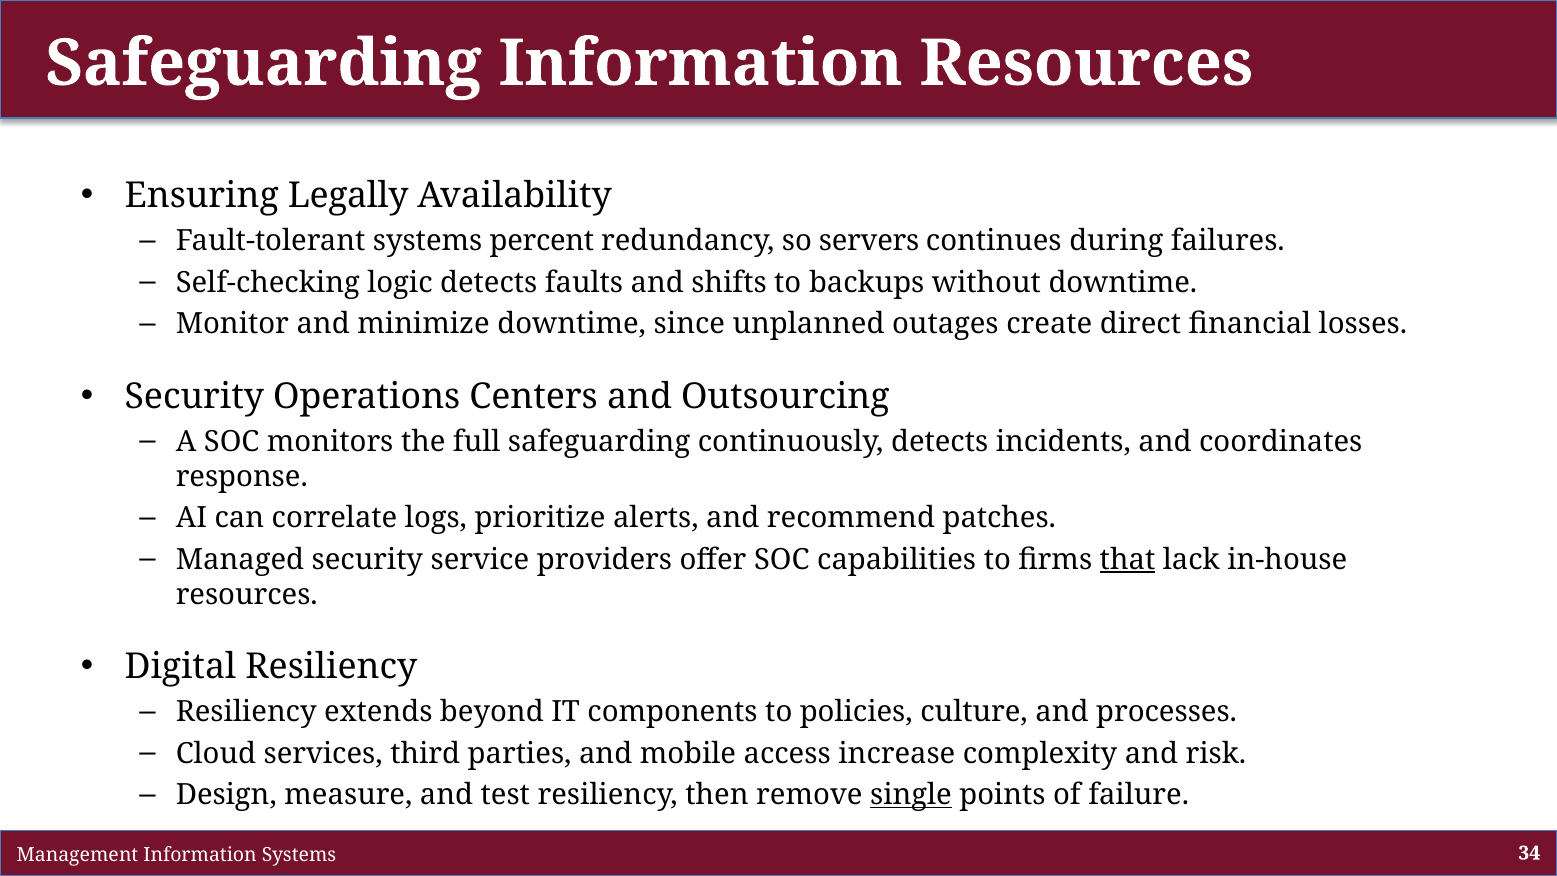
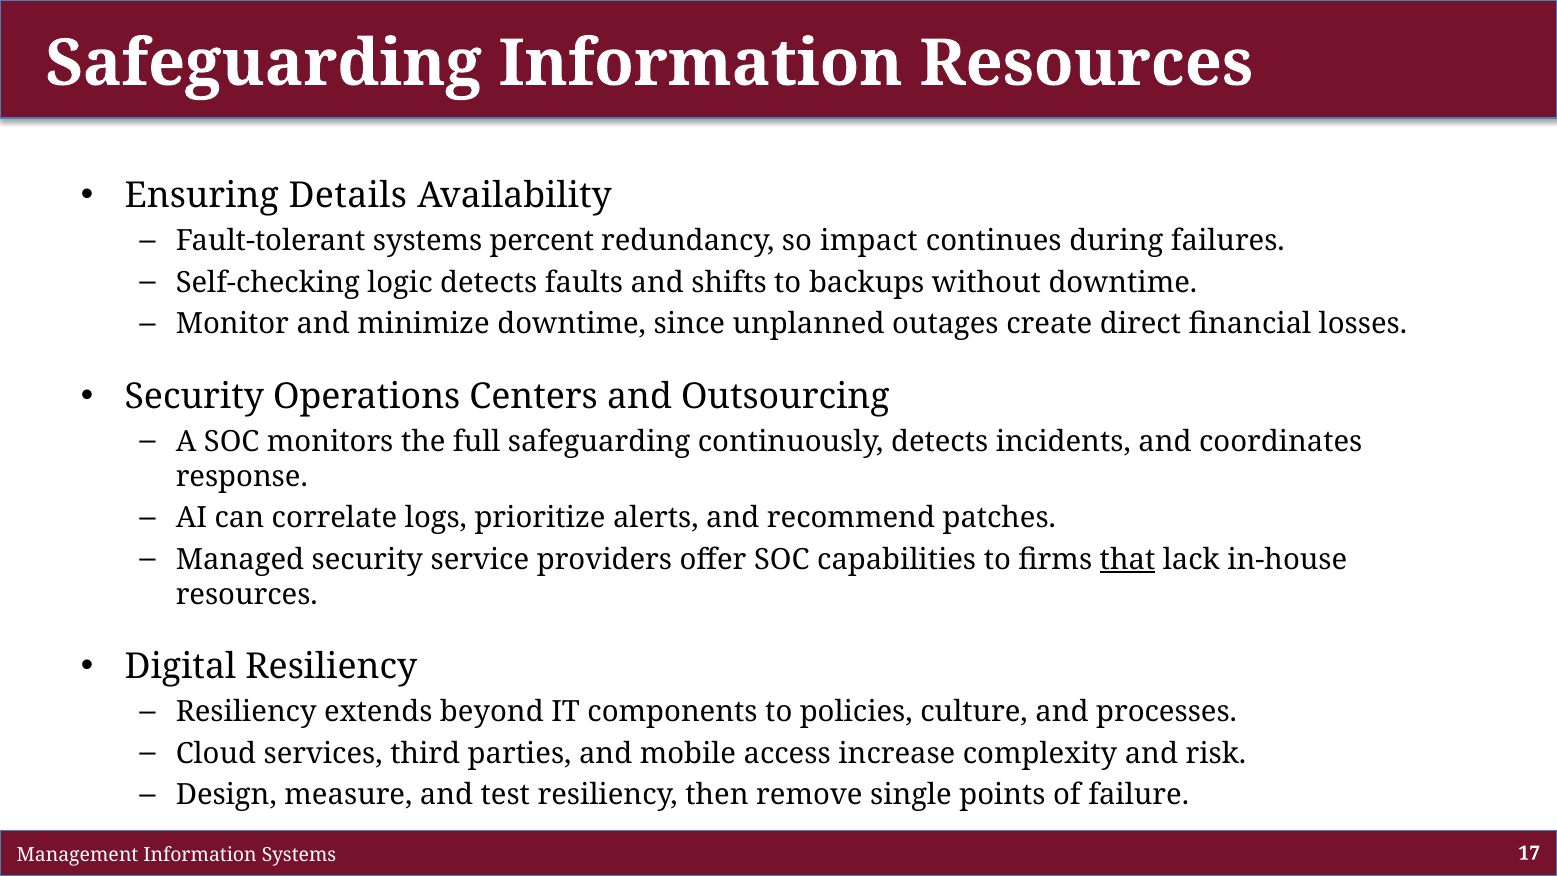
Legally: Legally -> Details
servers: servers -> impact
single underline: present -> none
34: 34 -> 17
